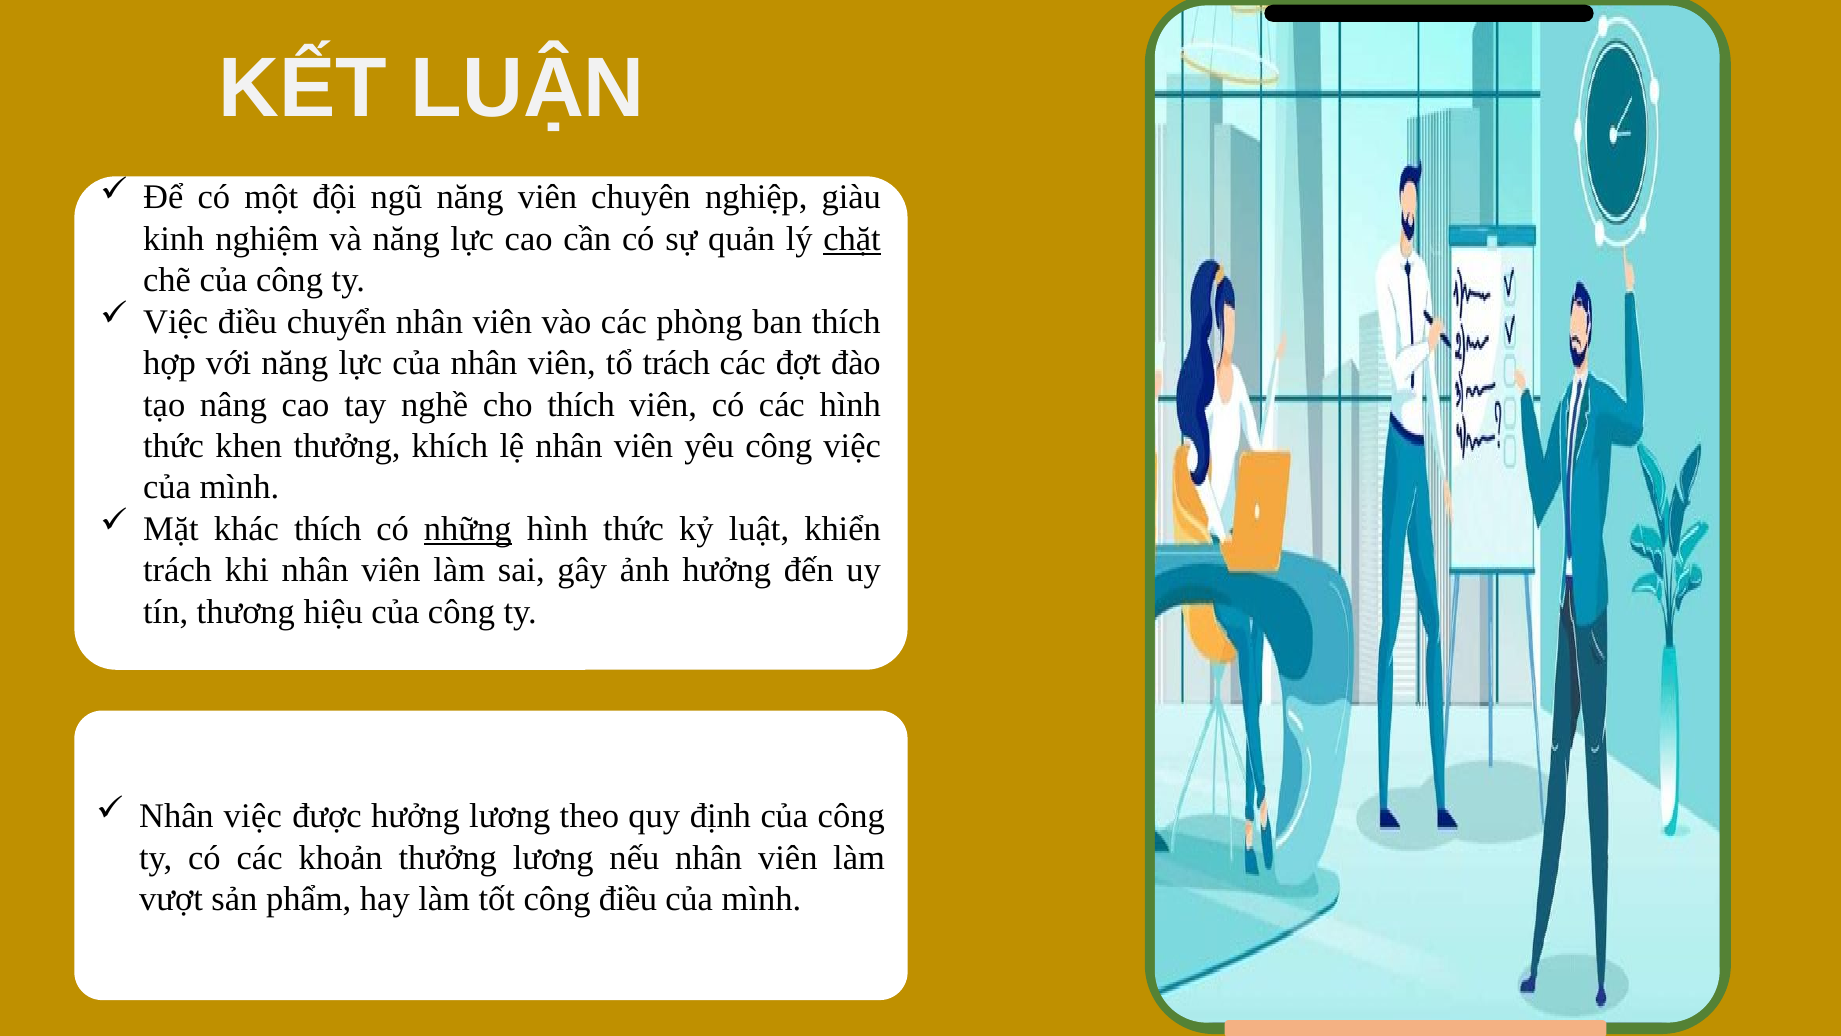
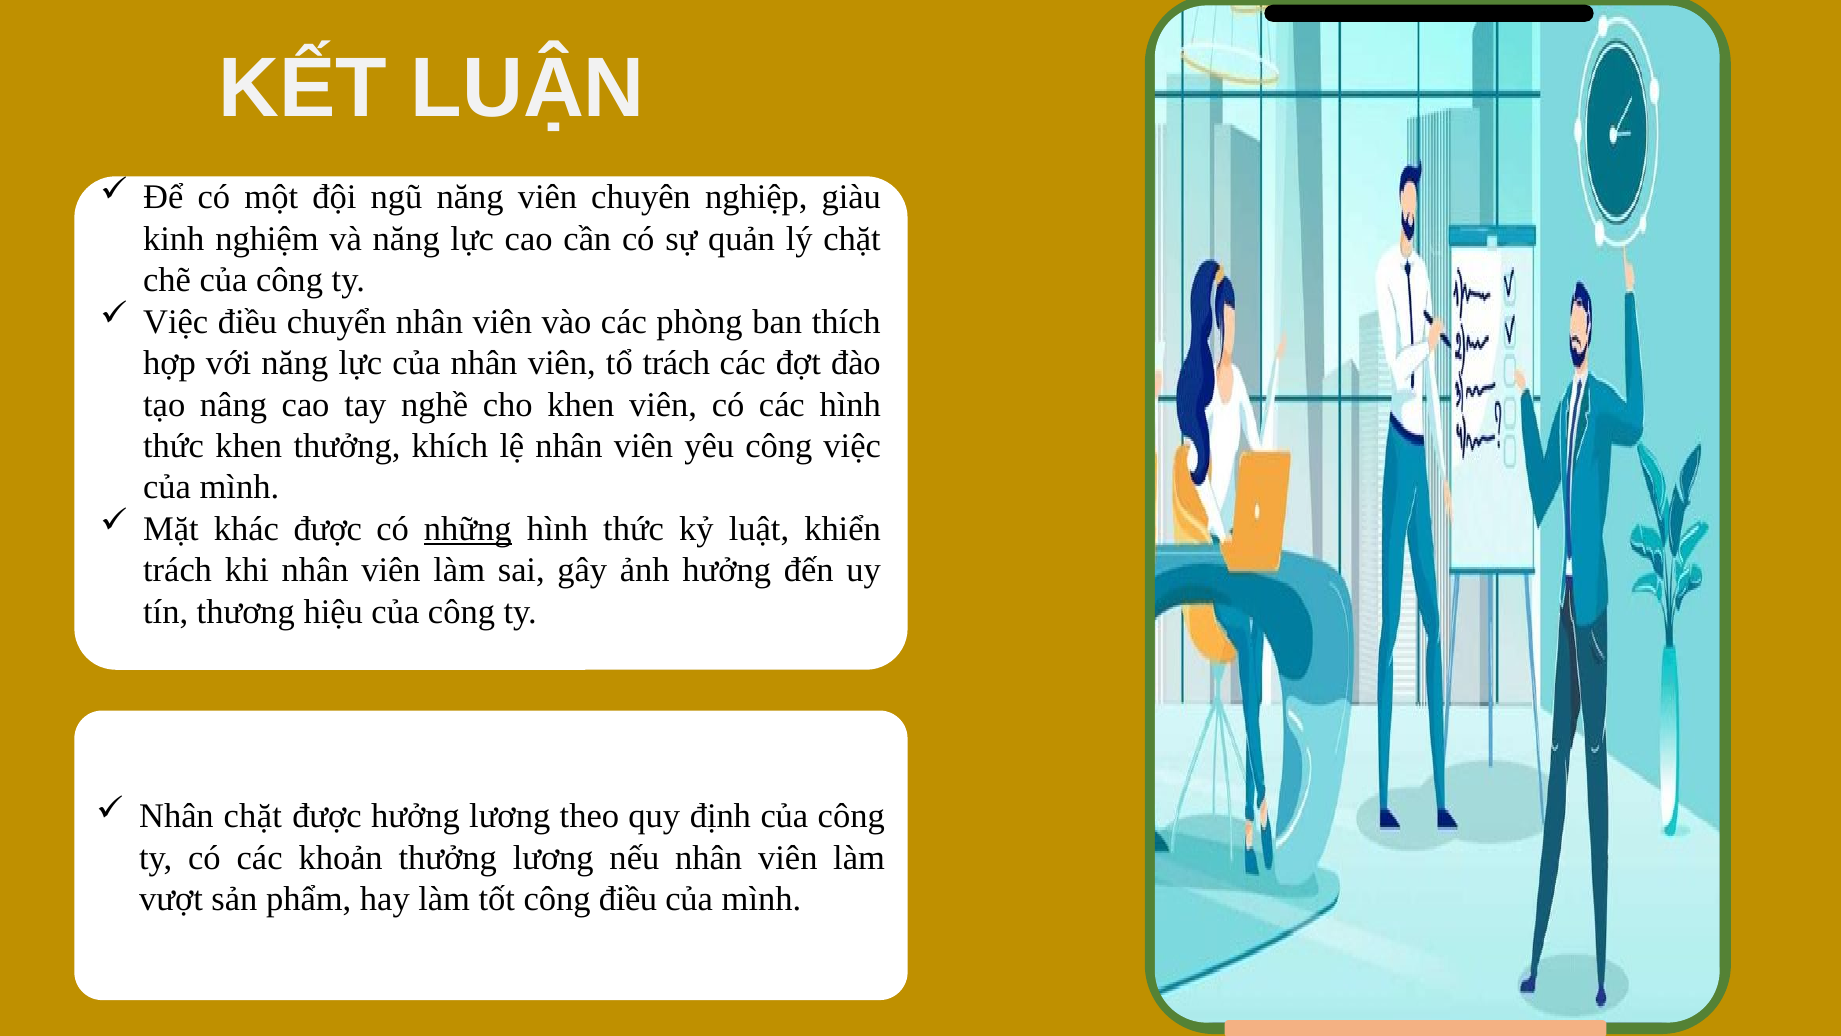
chặt at (852, 239) underline: present -> none
cho thích: thích -> khen
khác thích: thích -> được
Nhân việc: việc -> chặt
